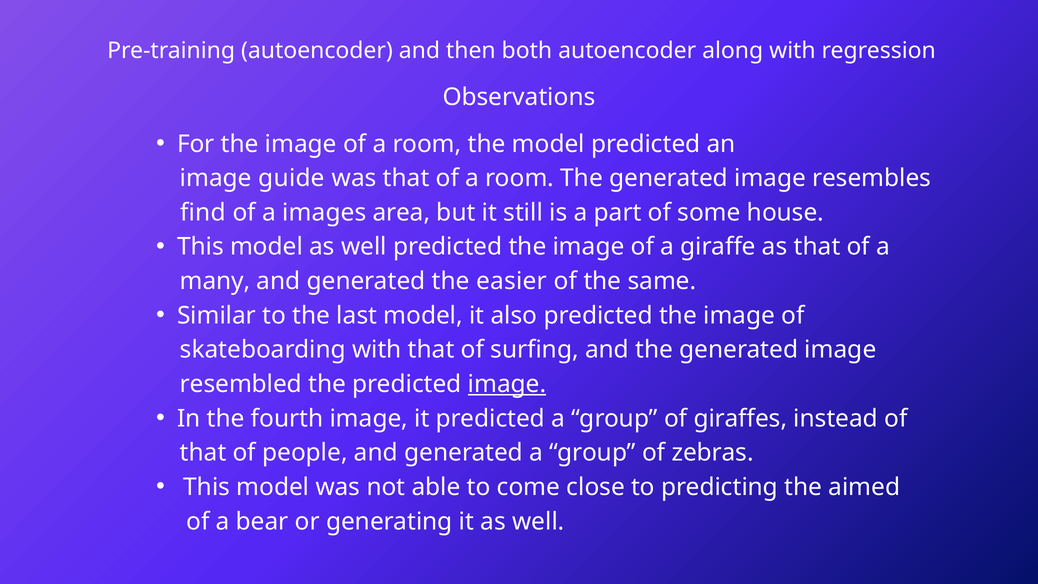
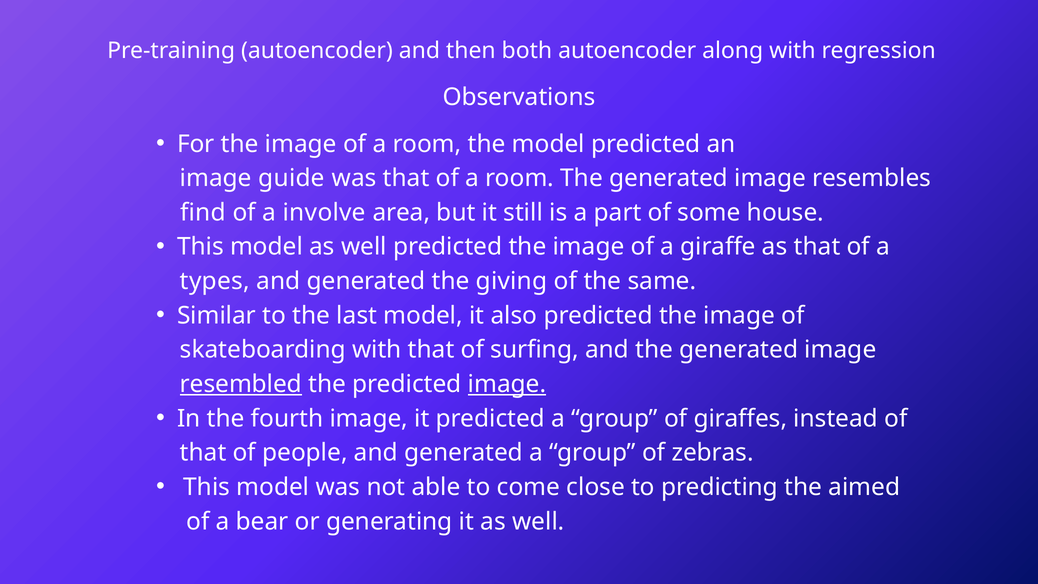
images: images -> involve
many: many -> types
easier: easier -> giving
resembled underline: none -> present
